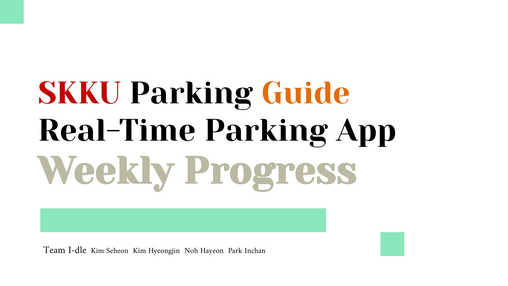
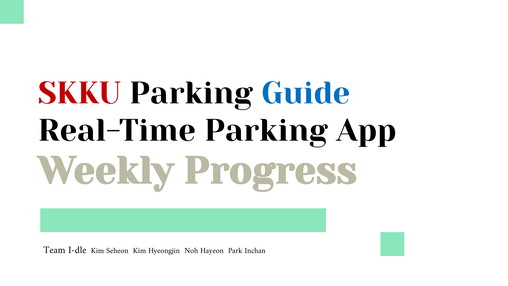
Guide colour: orange -> blue
